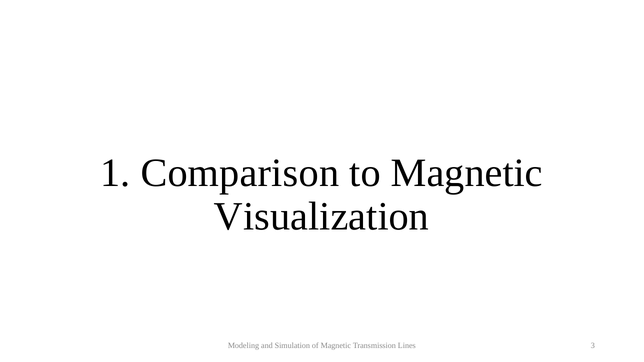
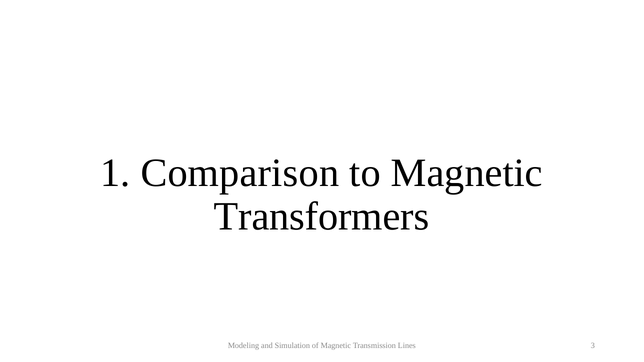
Visualization: Visualization -> Transformers
